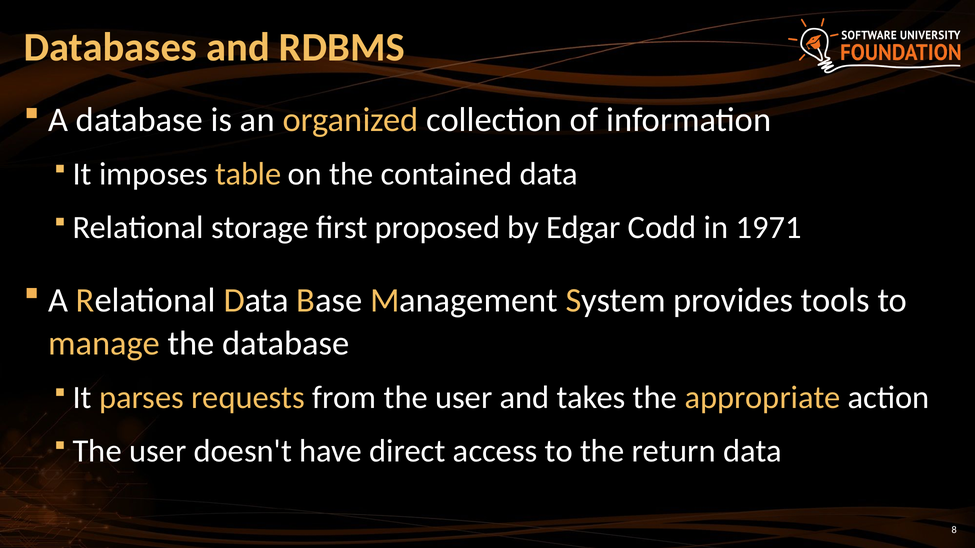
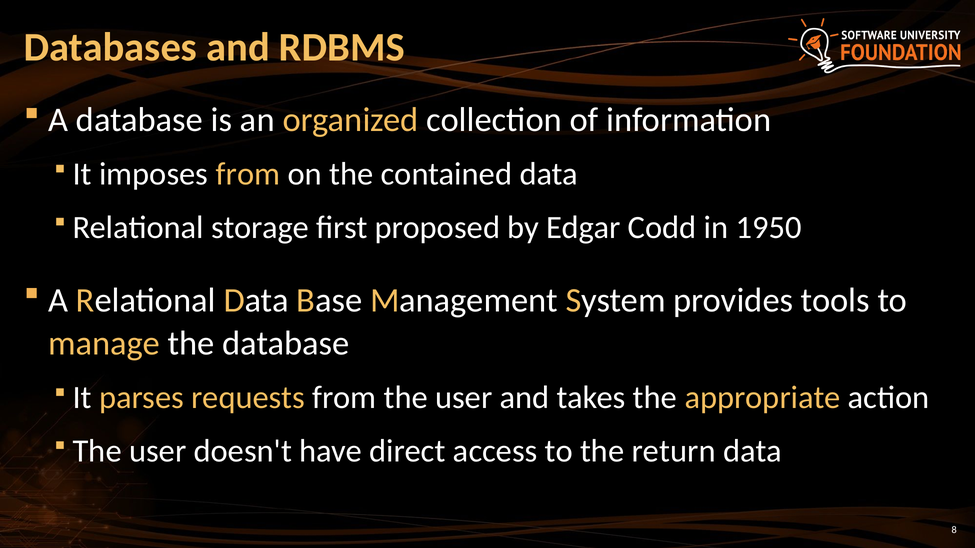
imposes table: table -> from
1971: 1971 -> 1950
